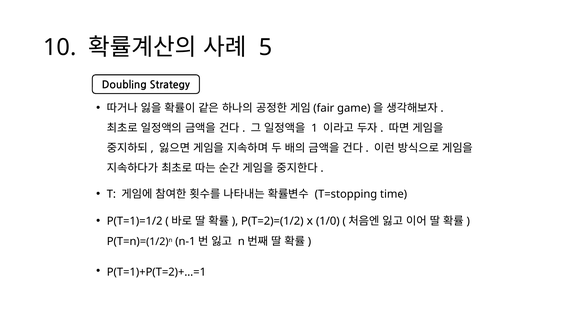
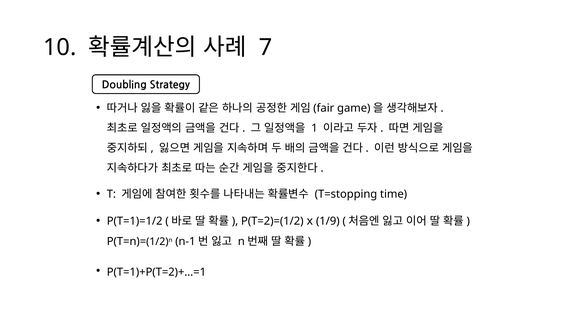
5: 5 -> 7
1/0: 1/0 -> 1/9
